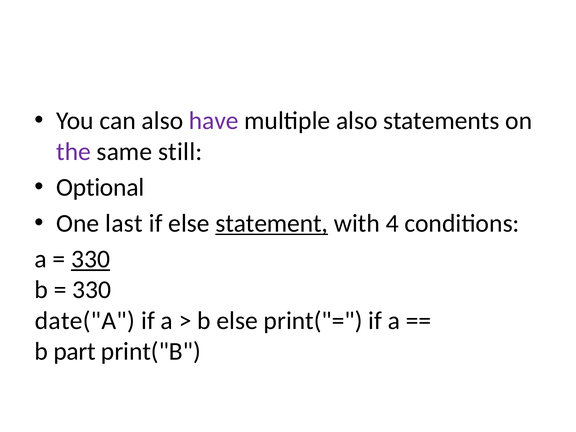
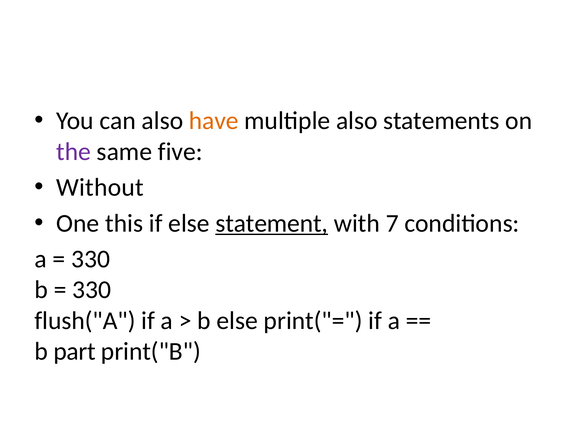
have colour: purple -> orange
still: still -> five
Optional: Optional -> Without
last: last -> this
4: 4 -> 7
330 at (91, 259) underline: present -> none
date("A: date("A -> flush("A
